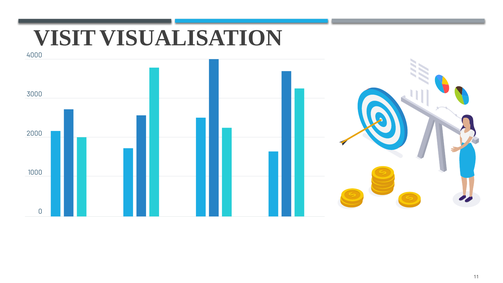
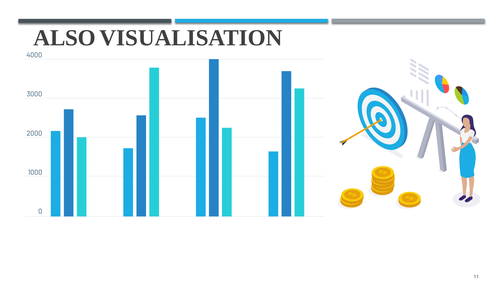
VISIT: VISIT -> ALSO
